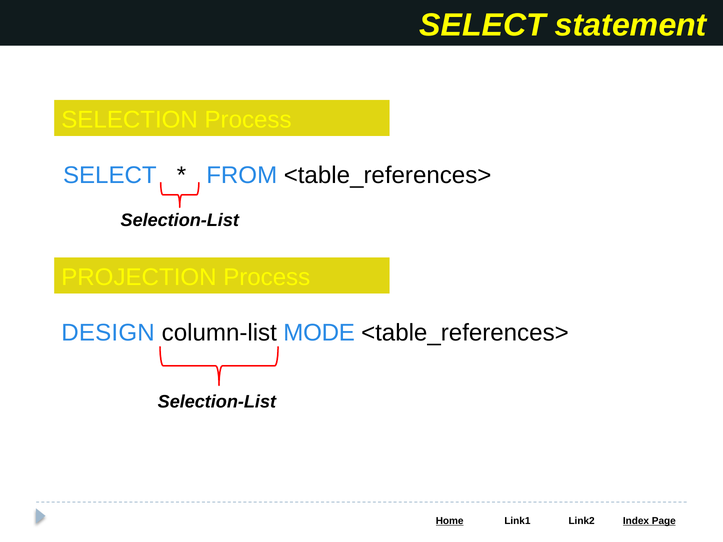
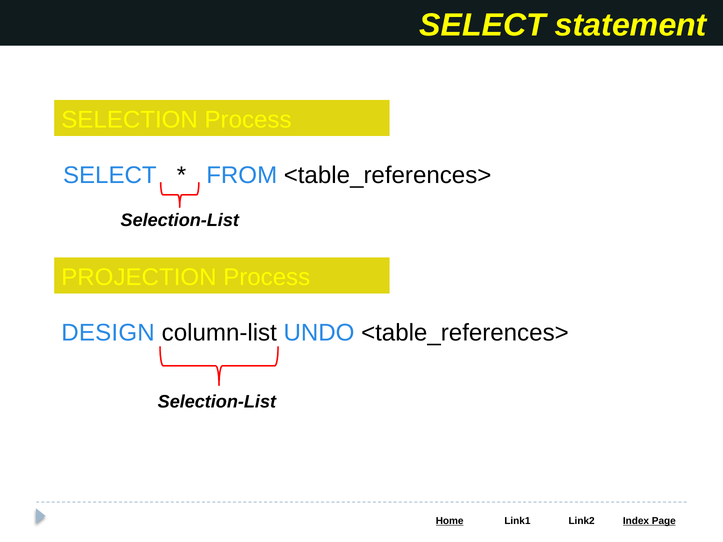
MODE: MODE -> UNDO
